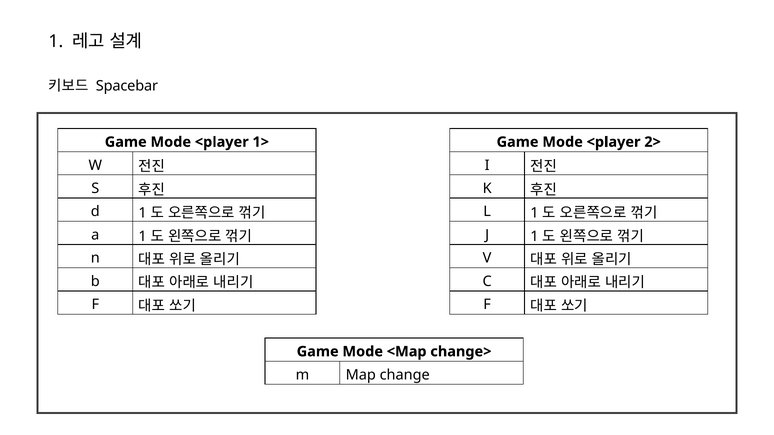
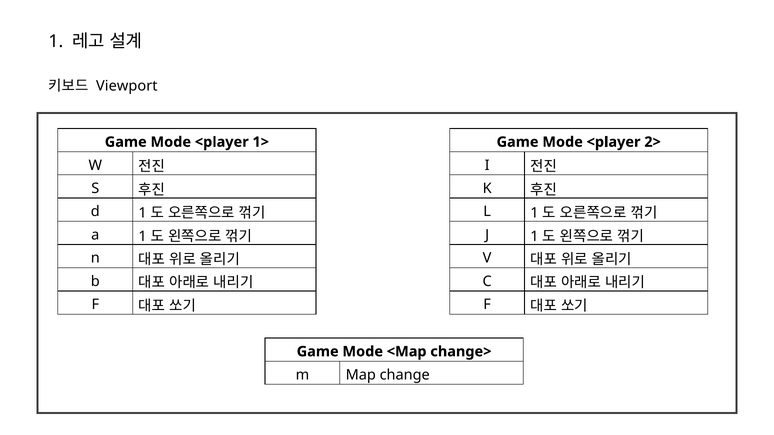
Spacebar: Spacebar -> Viewport
